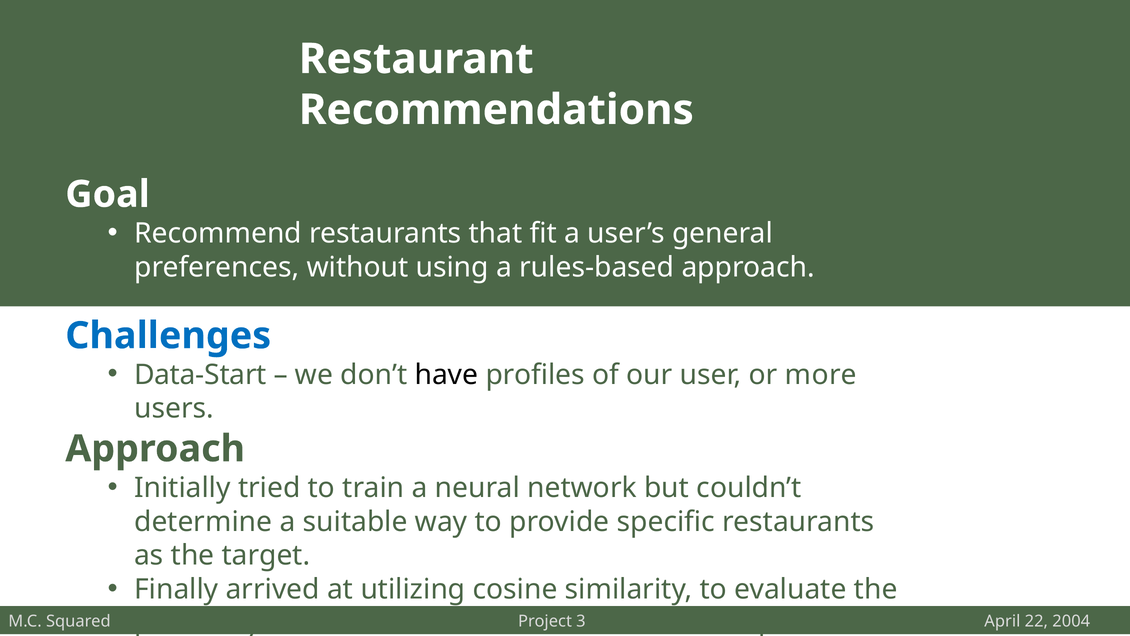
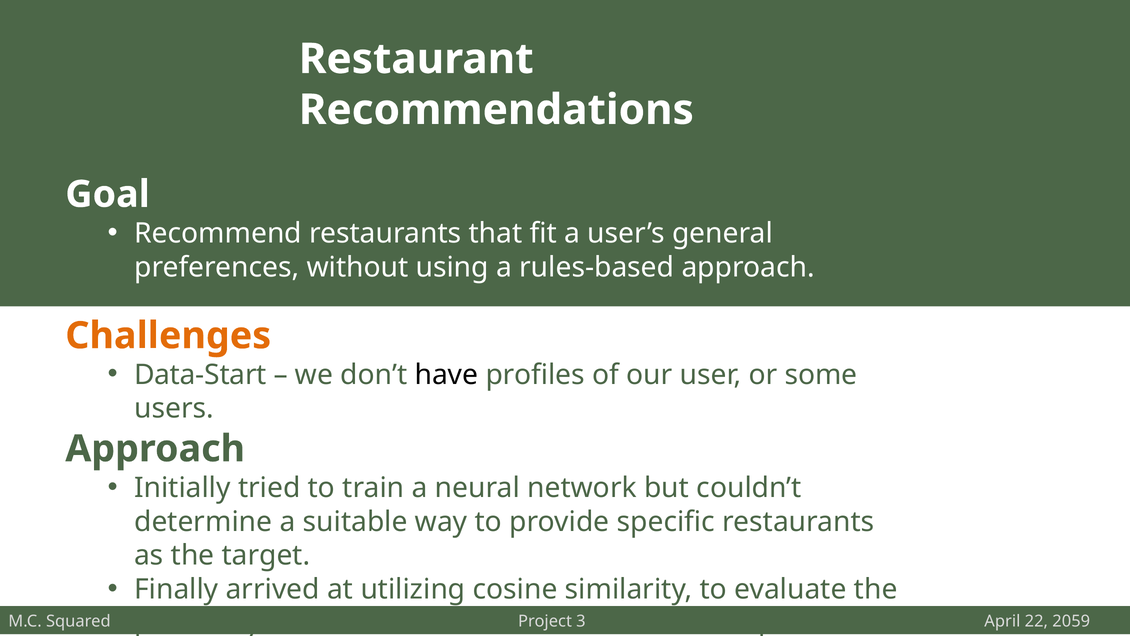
Challenges colour: blue -> orange
more: more -> some
2004: 2004 -> 2059
